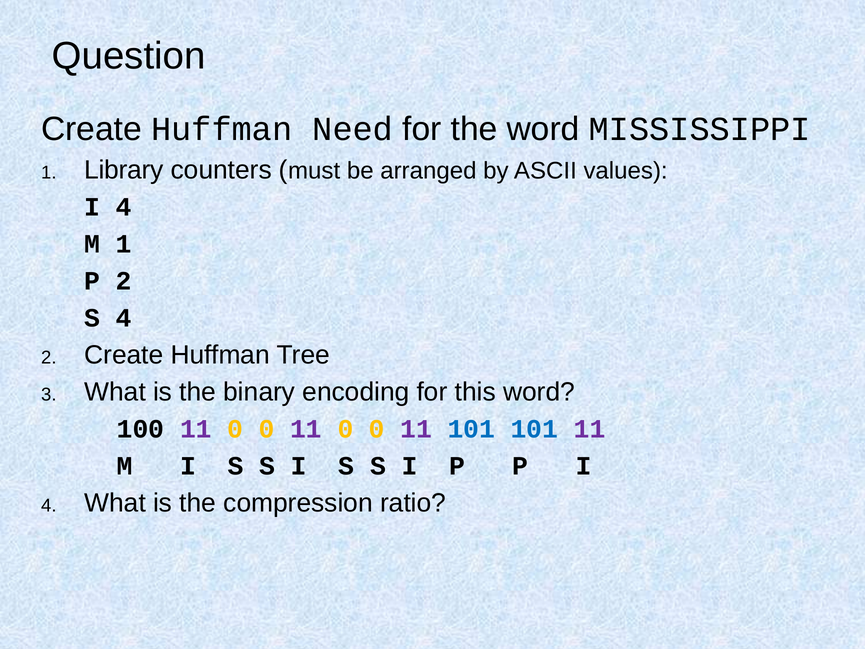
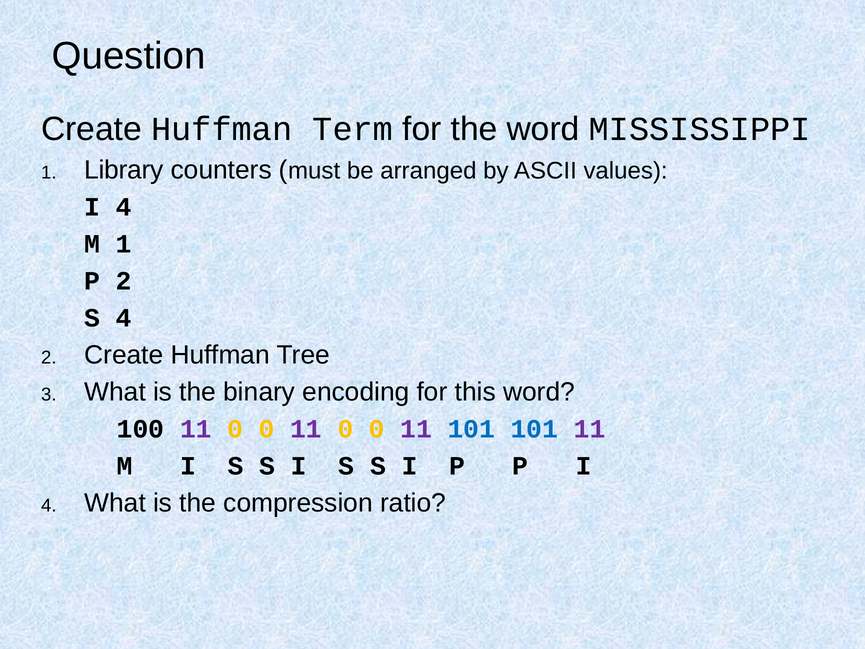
Need: Need -> Term
